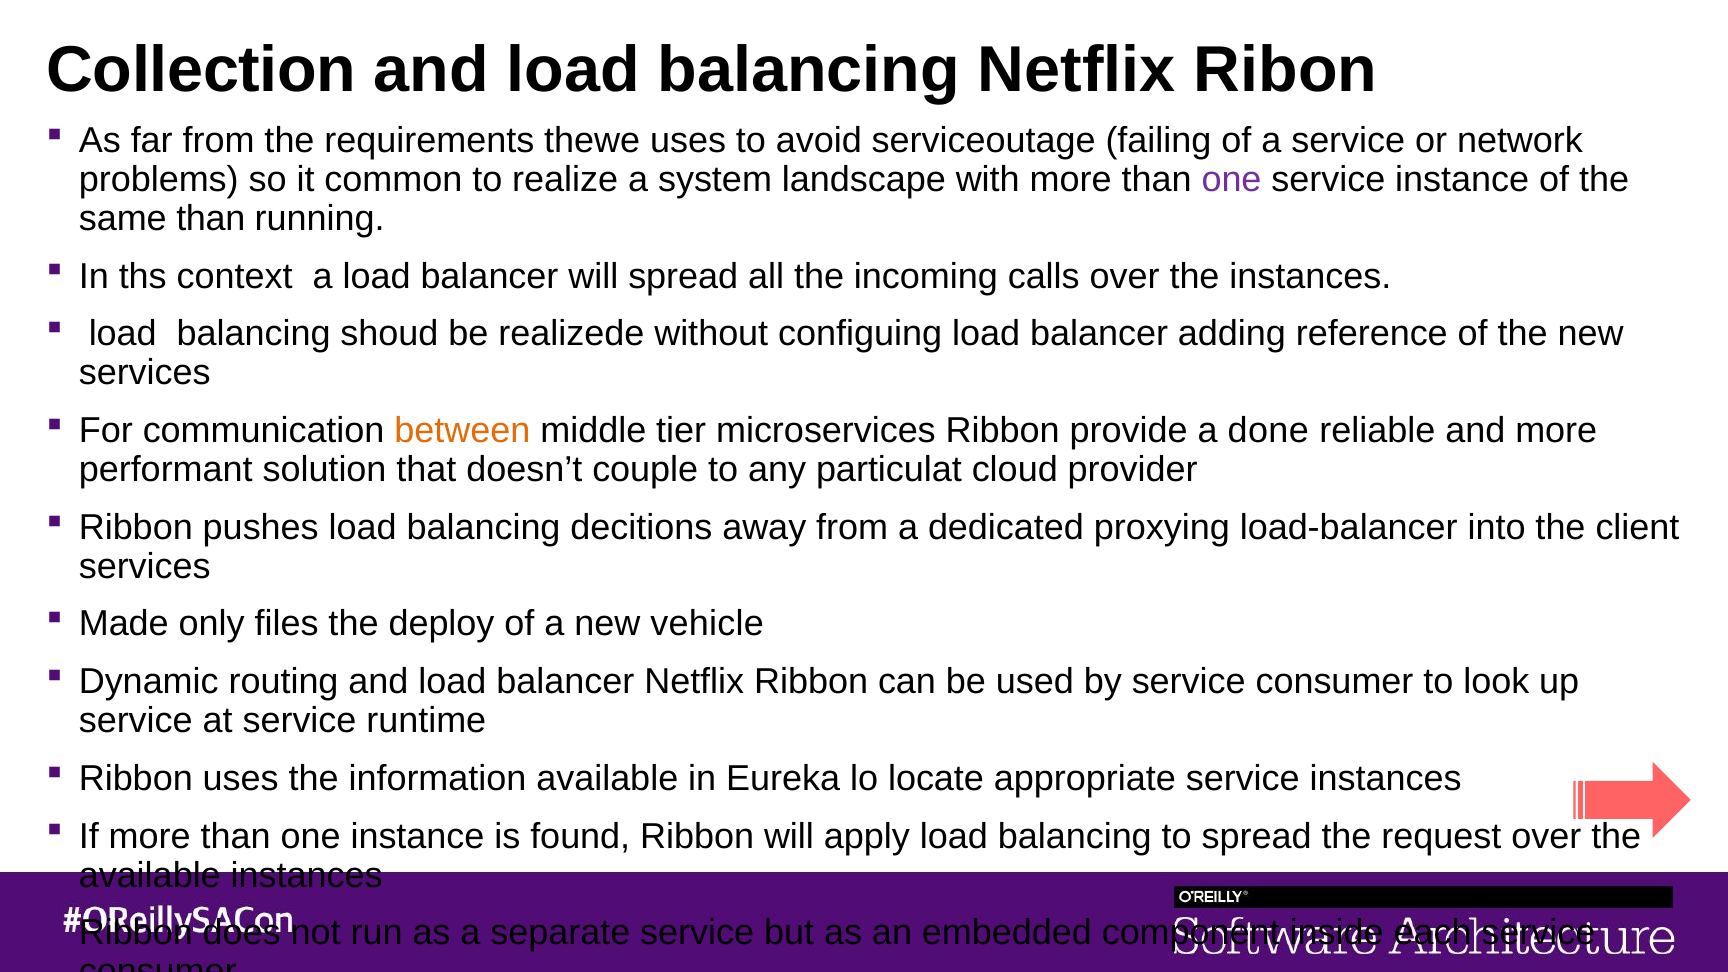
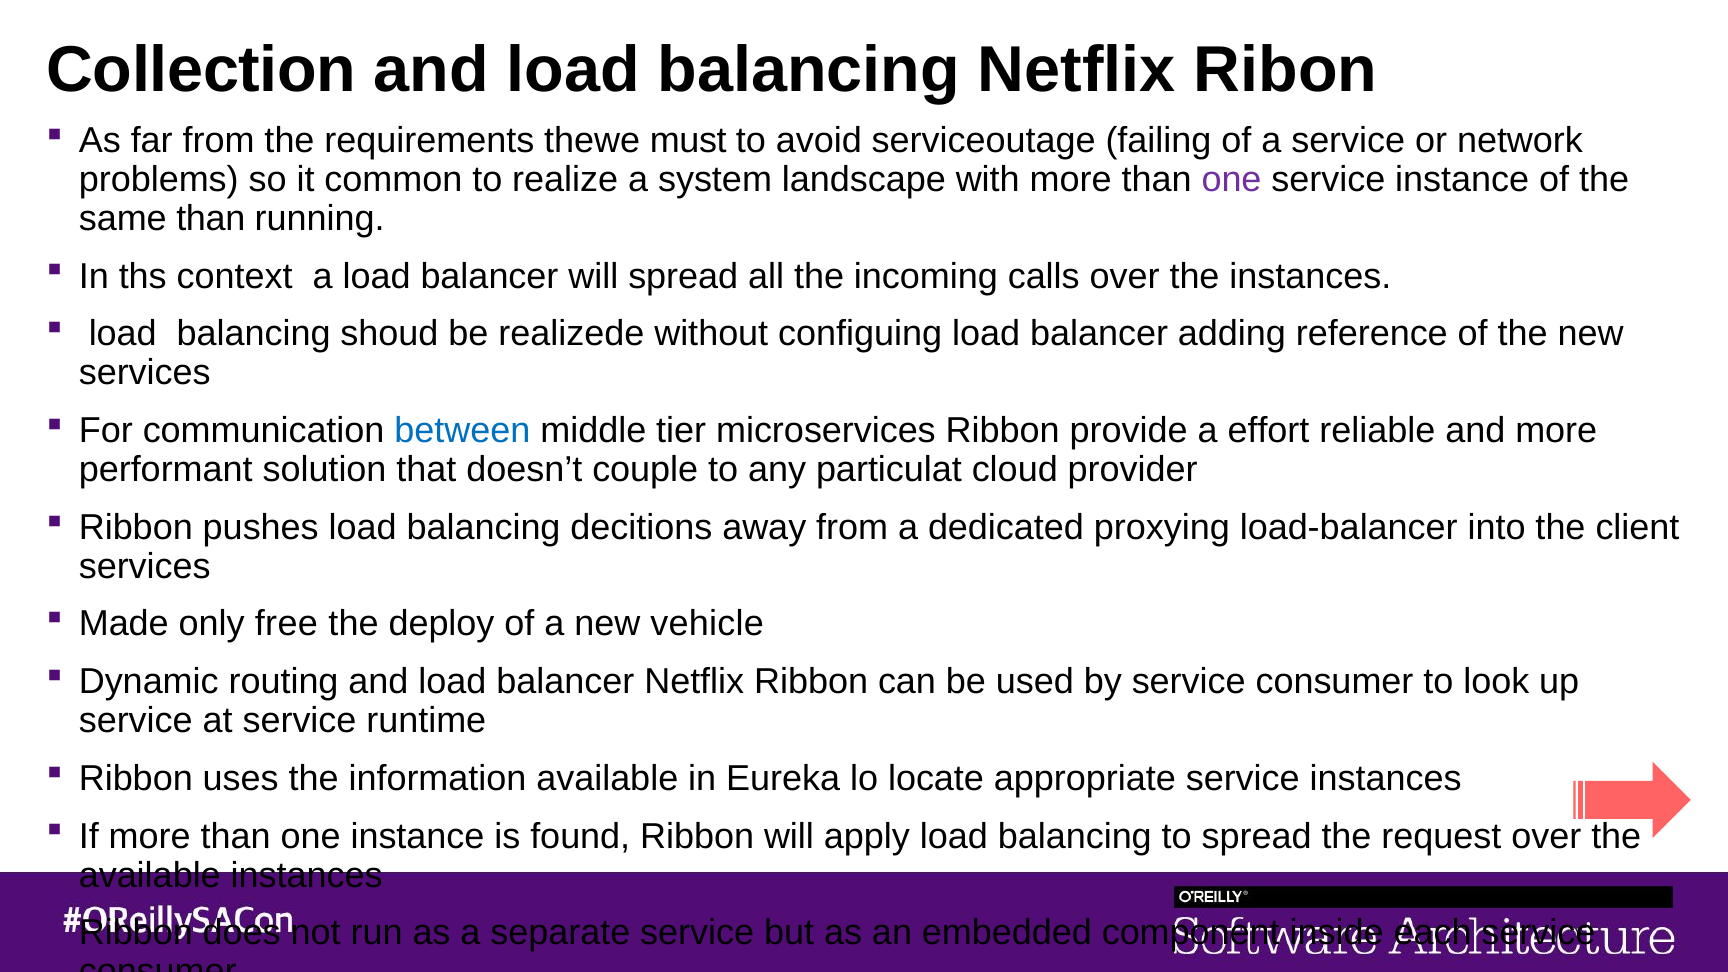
thewe uses: uses -> must
between colour: orange -> blue
done: done -> effort
files: files -> free
